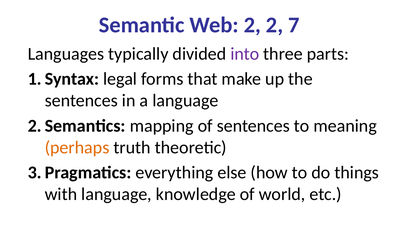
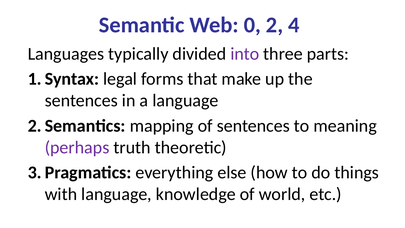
Web 2: 2 -> 0
7: 7 -> 4
perhaps colour: orange -> purple
